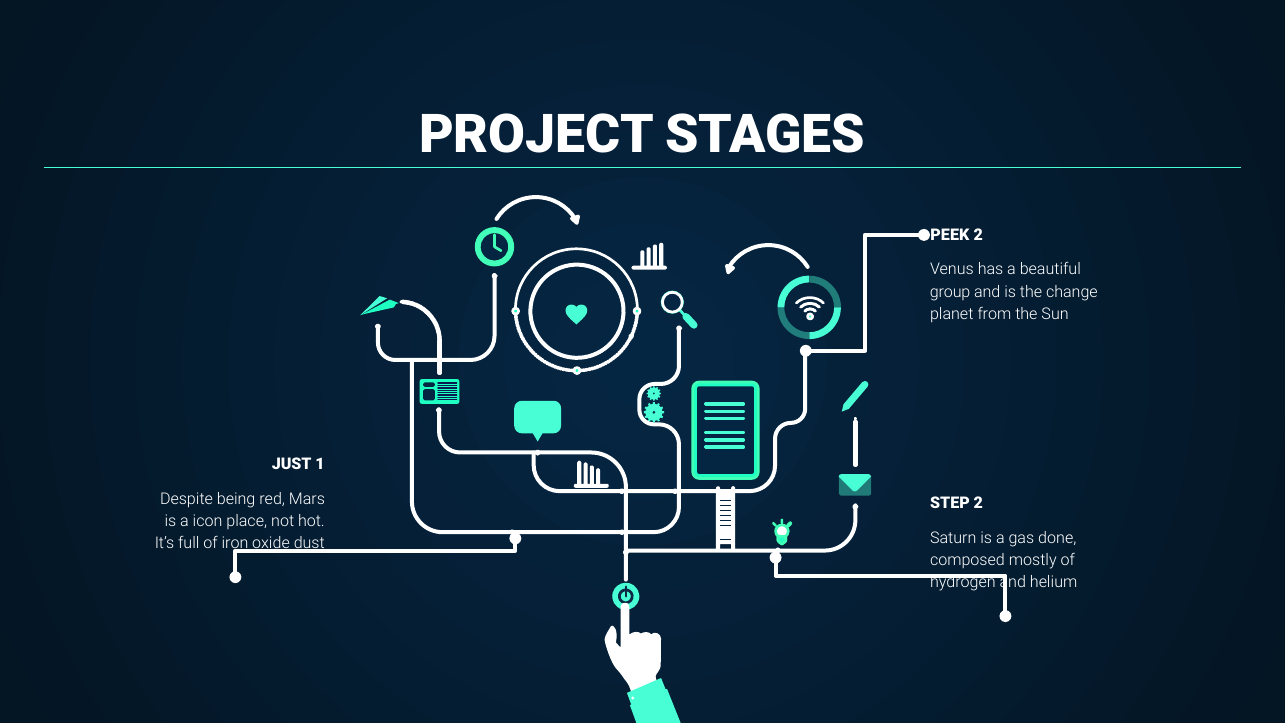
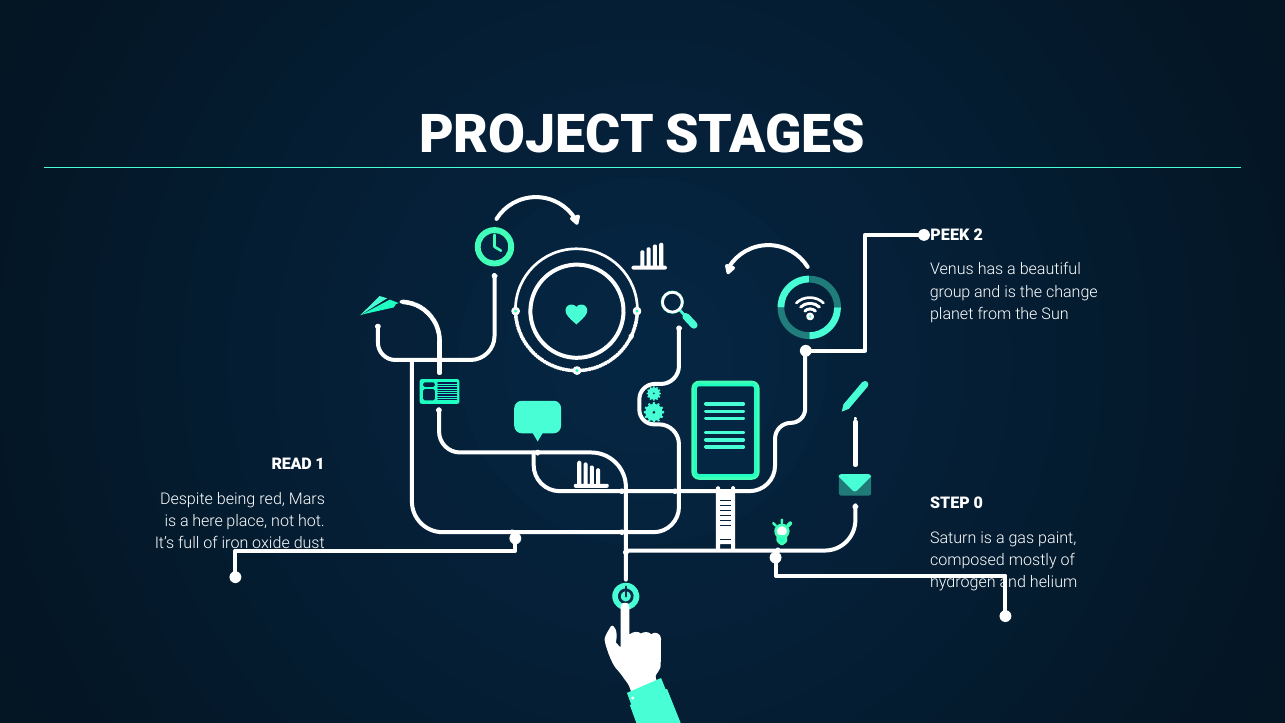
JUST: JUST -> READ
STEP 2: 2 -> 0
icon: icon -> here
done: done -> paint
